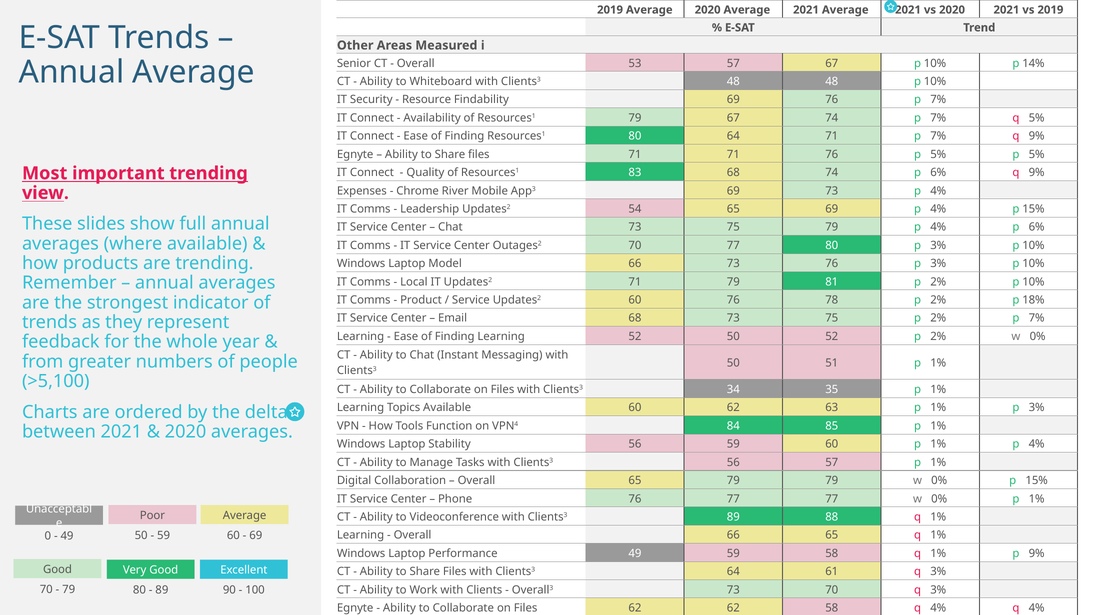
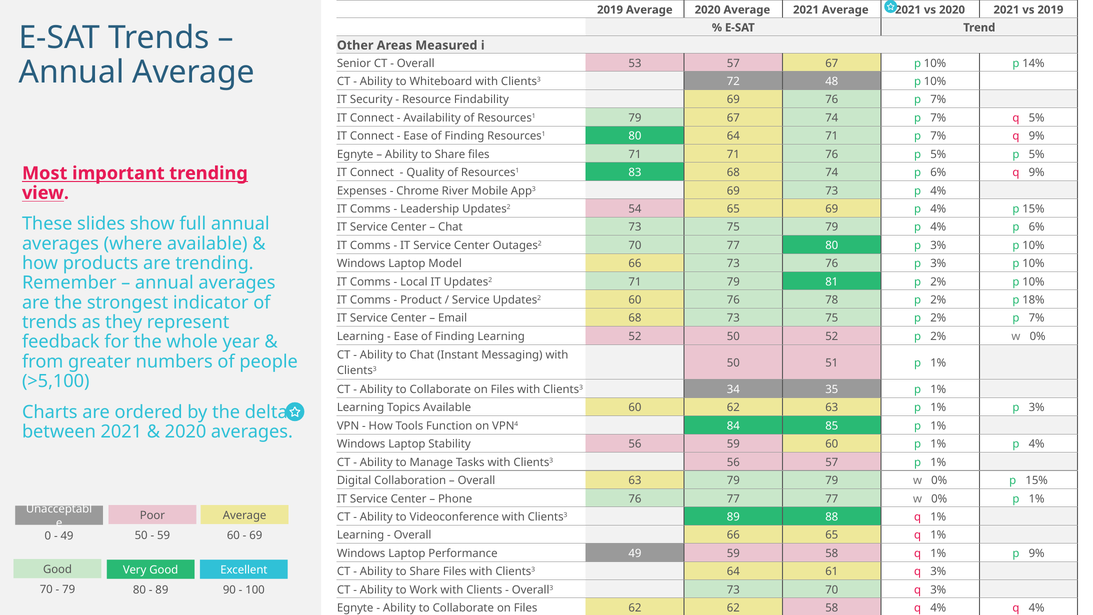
Clients3 48: 48 -> 72
Overall 65: 65 -> 63
